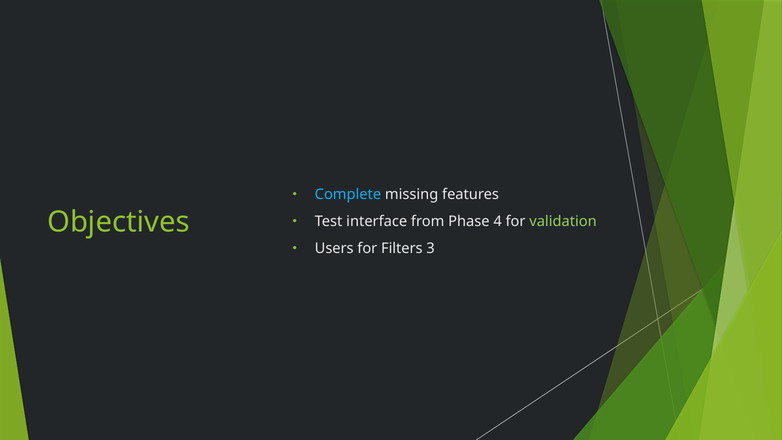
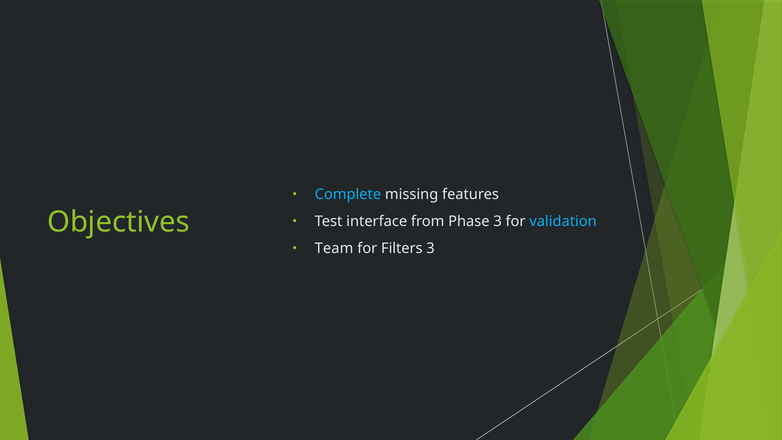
Phase 4: 4 -> 3
validation colour: light green -> light blue
Users: Users -> Team
